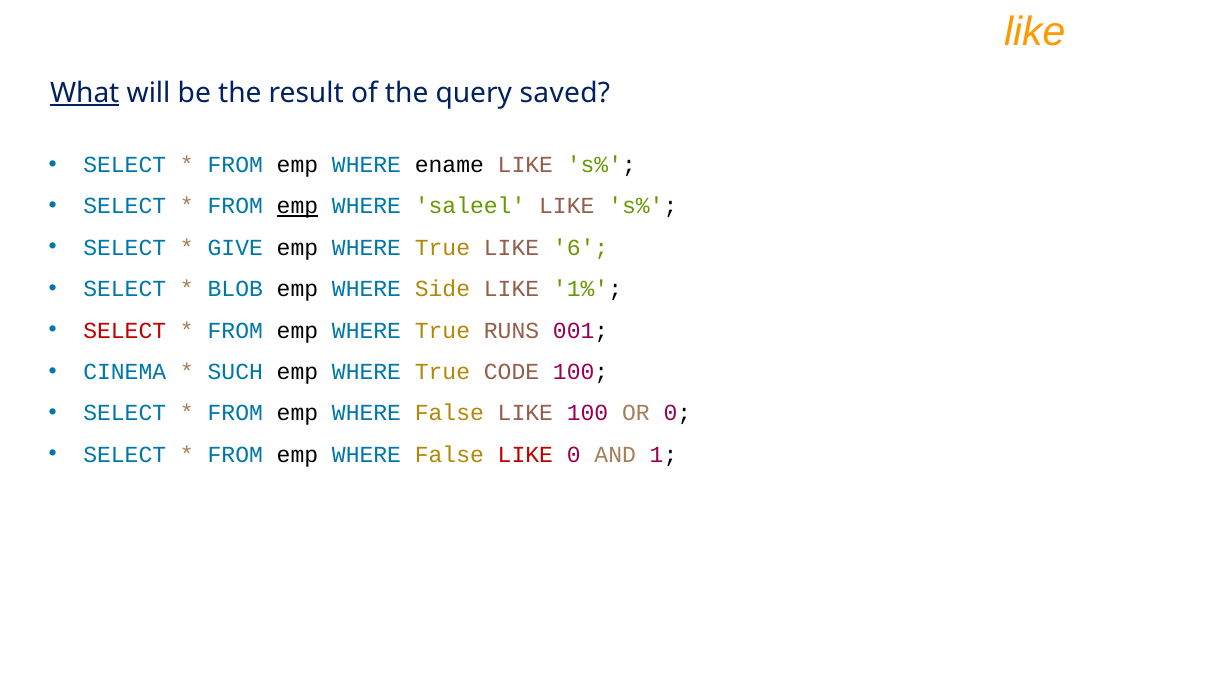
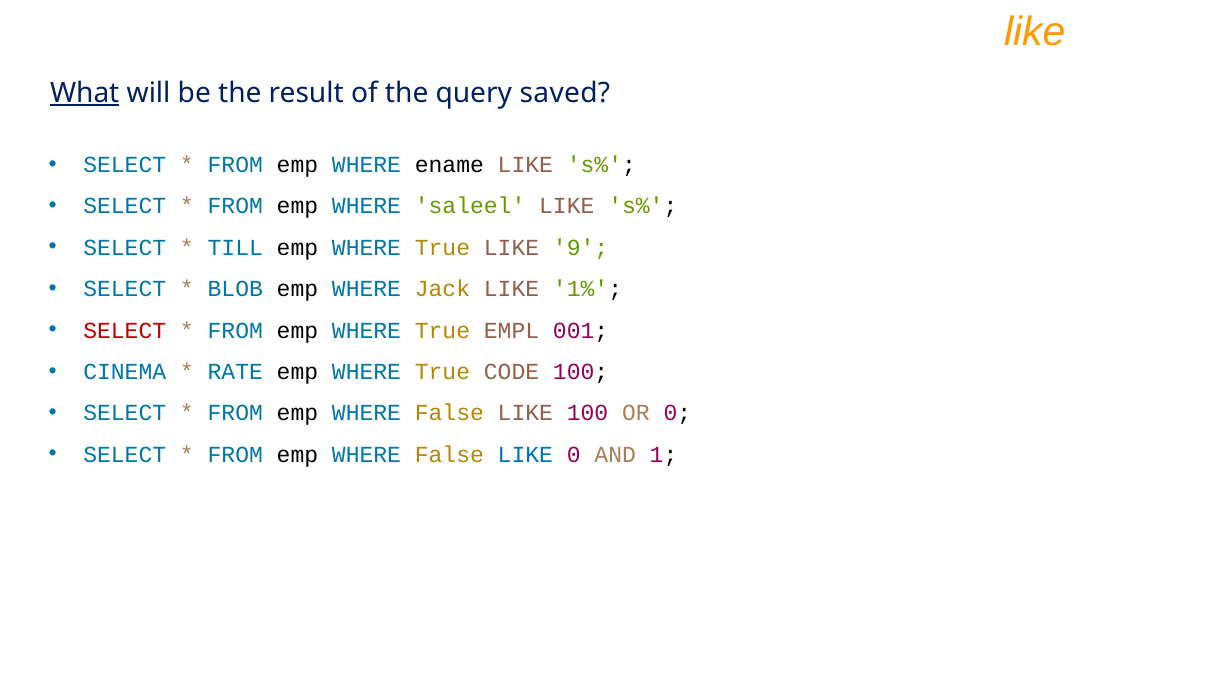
emp at (297, 206) underline: present -> none
GIVE: GIVE -> TILL
6: 6 -> 9
Side: Side -> Jack
RUNS: RUNS -> EMPL
SUCH: SUCH -> RATE
LIKE at (525, 455) colour: red -> blue
